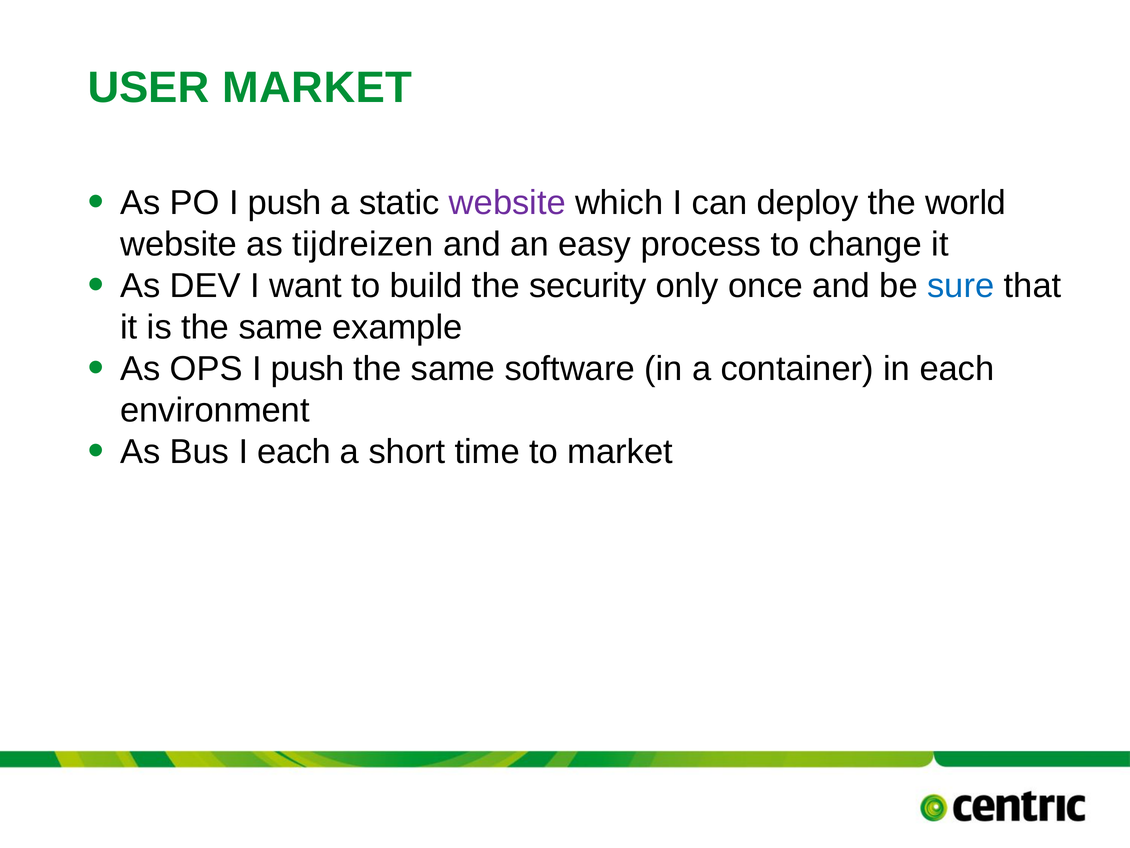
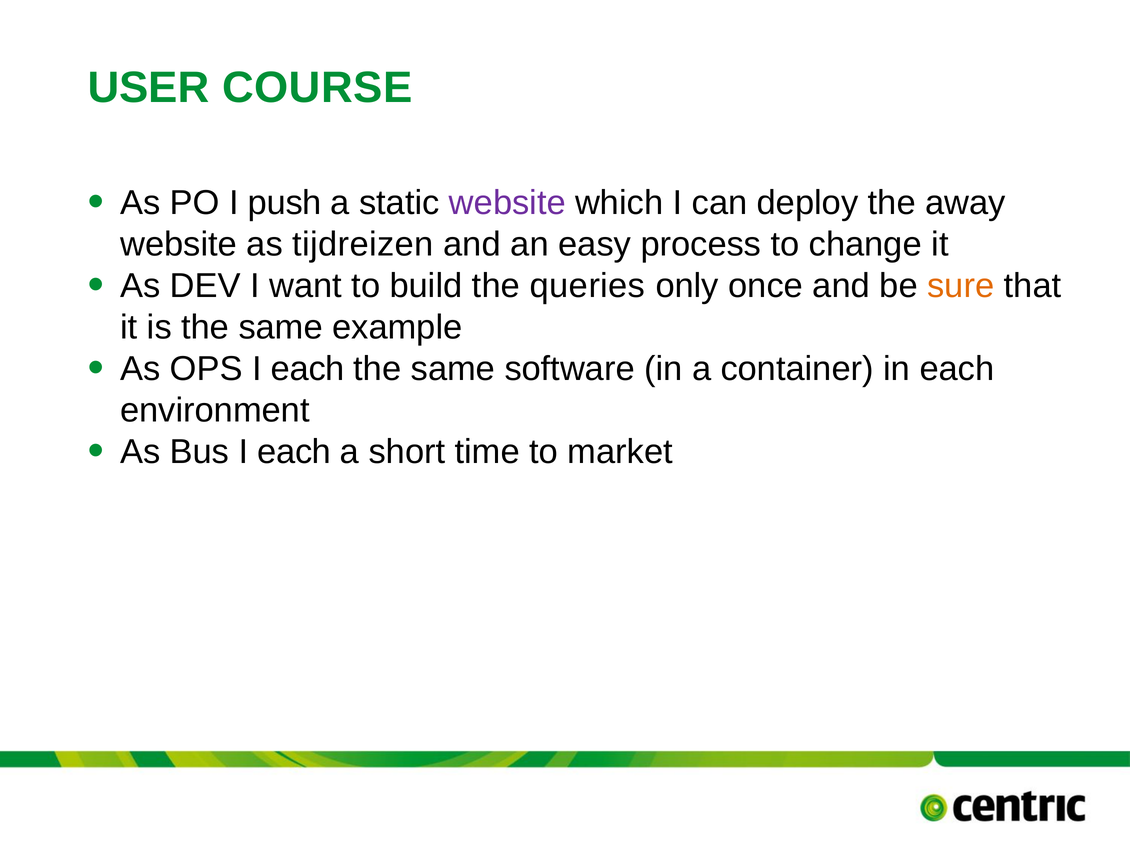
USER MARKET: MARKET -> COURSE
world: world -> away
security: security -> queries
sure colour: blue -> orange
OPS I push: push -> each
